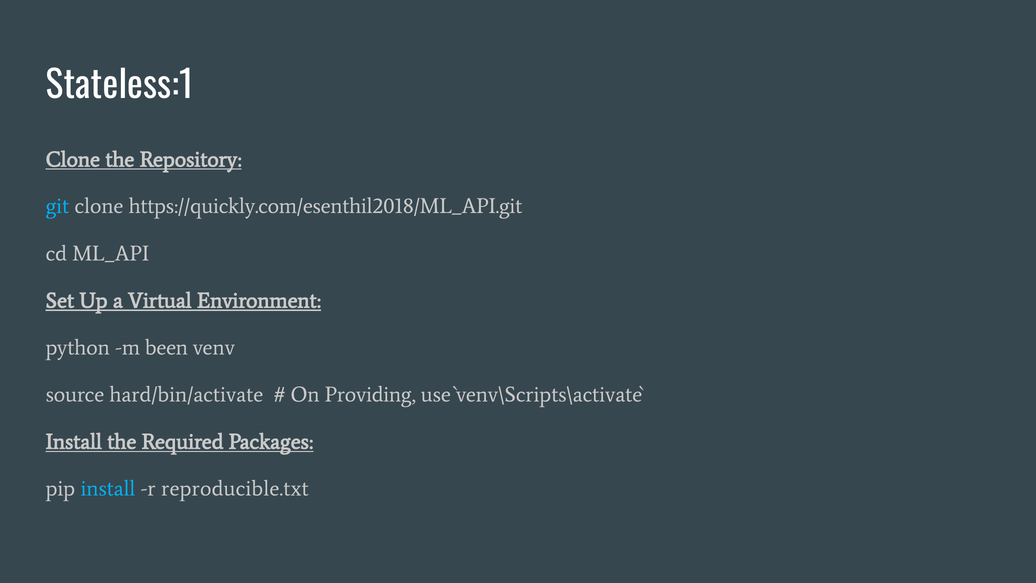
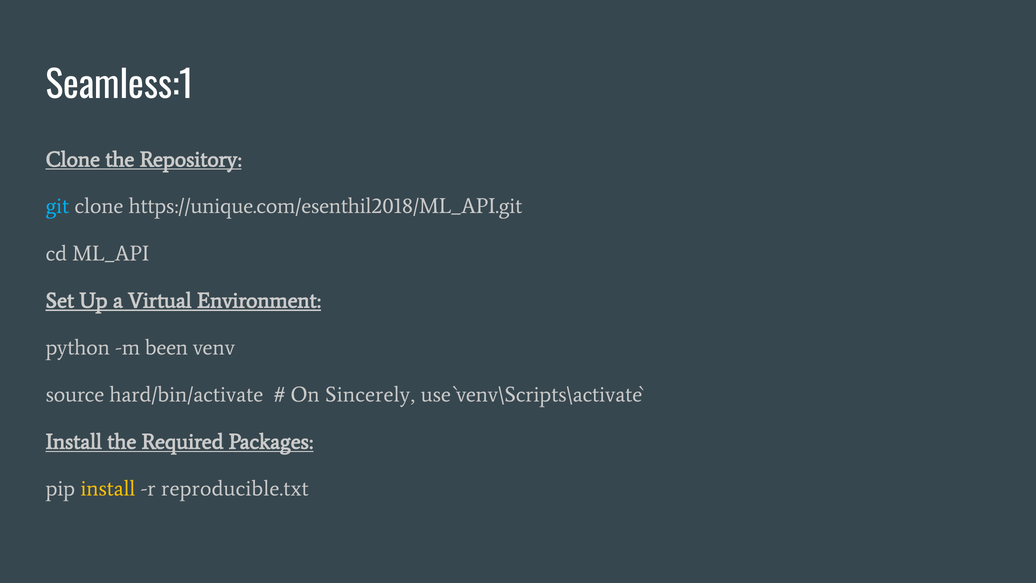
Stateless:1: Stateless:1 -> Seamless:1
https://quickly.com/esenthil2018/ML_API.git: https://quickly.com/esenthil2018/ML_API.git -> https://unique.com/esenthil2018/ML_API.git
Providing: Providing -> Sincerely
install at (108, 488) colour: light blue -> yellow
